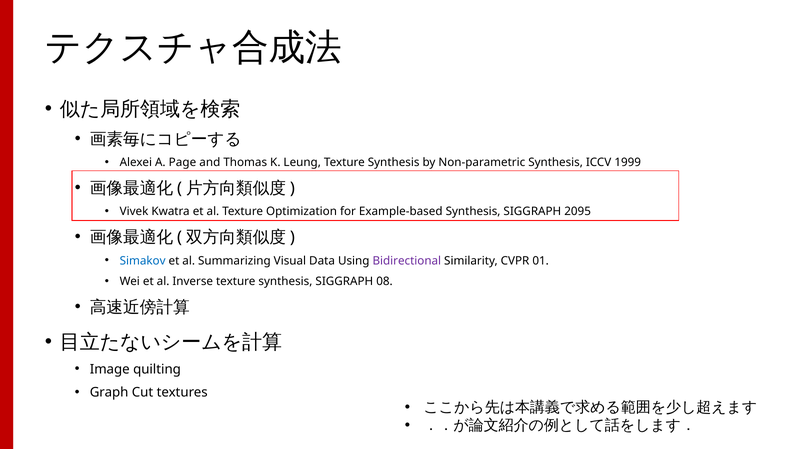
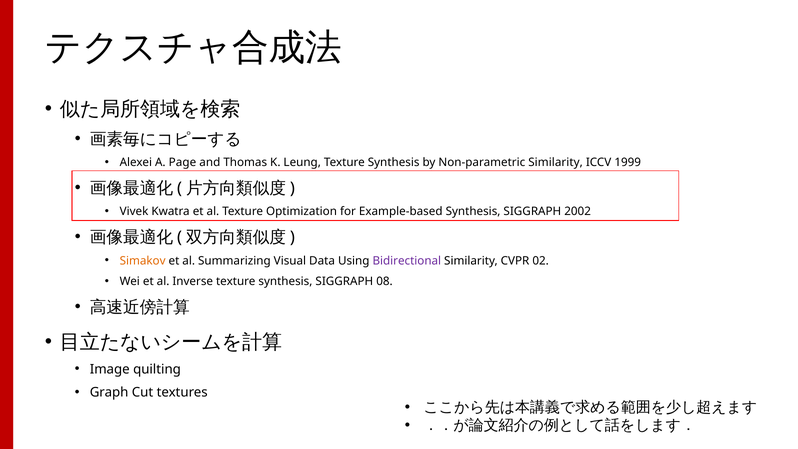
Non-parametric Synthesis: Synthesis -> Similarity
2095: 2095 -> 2002
Simakov colour: blue -> orange
01: 01 -> 02
